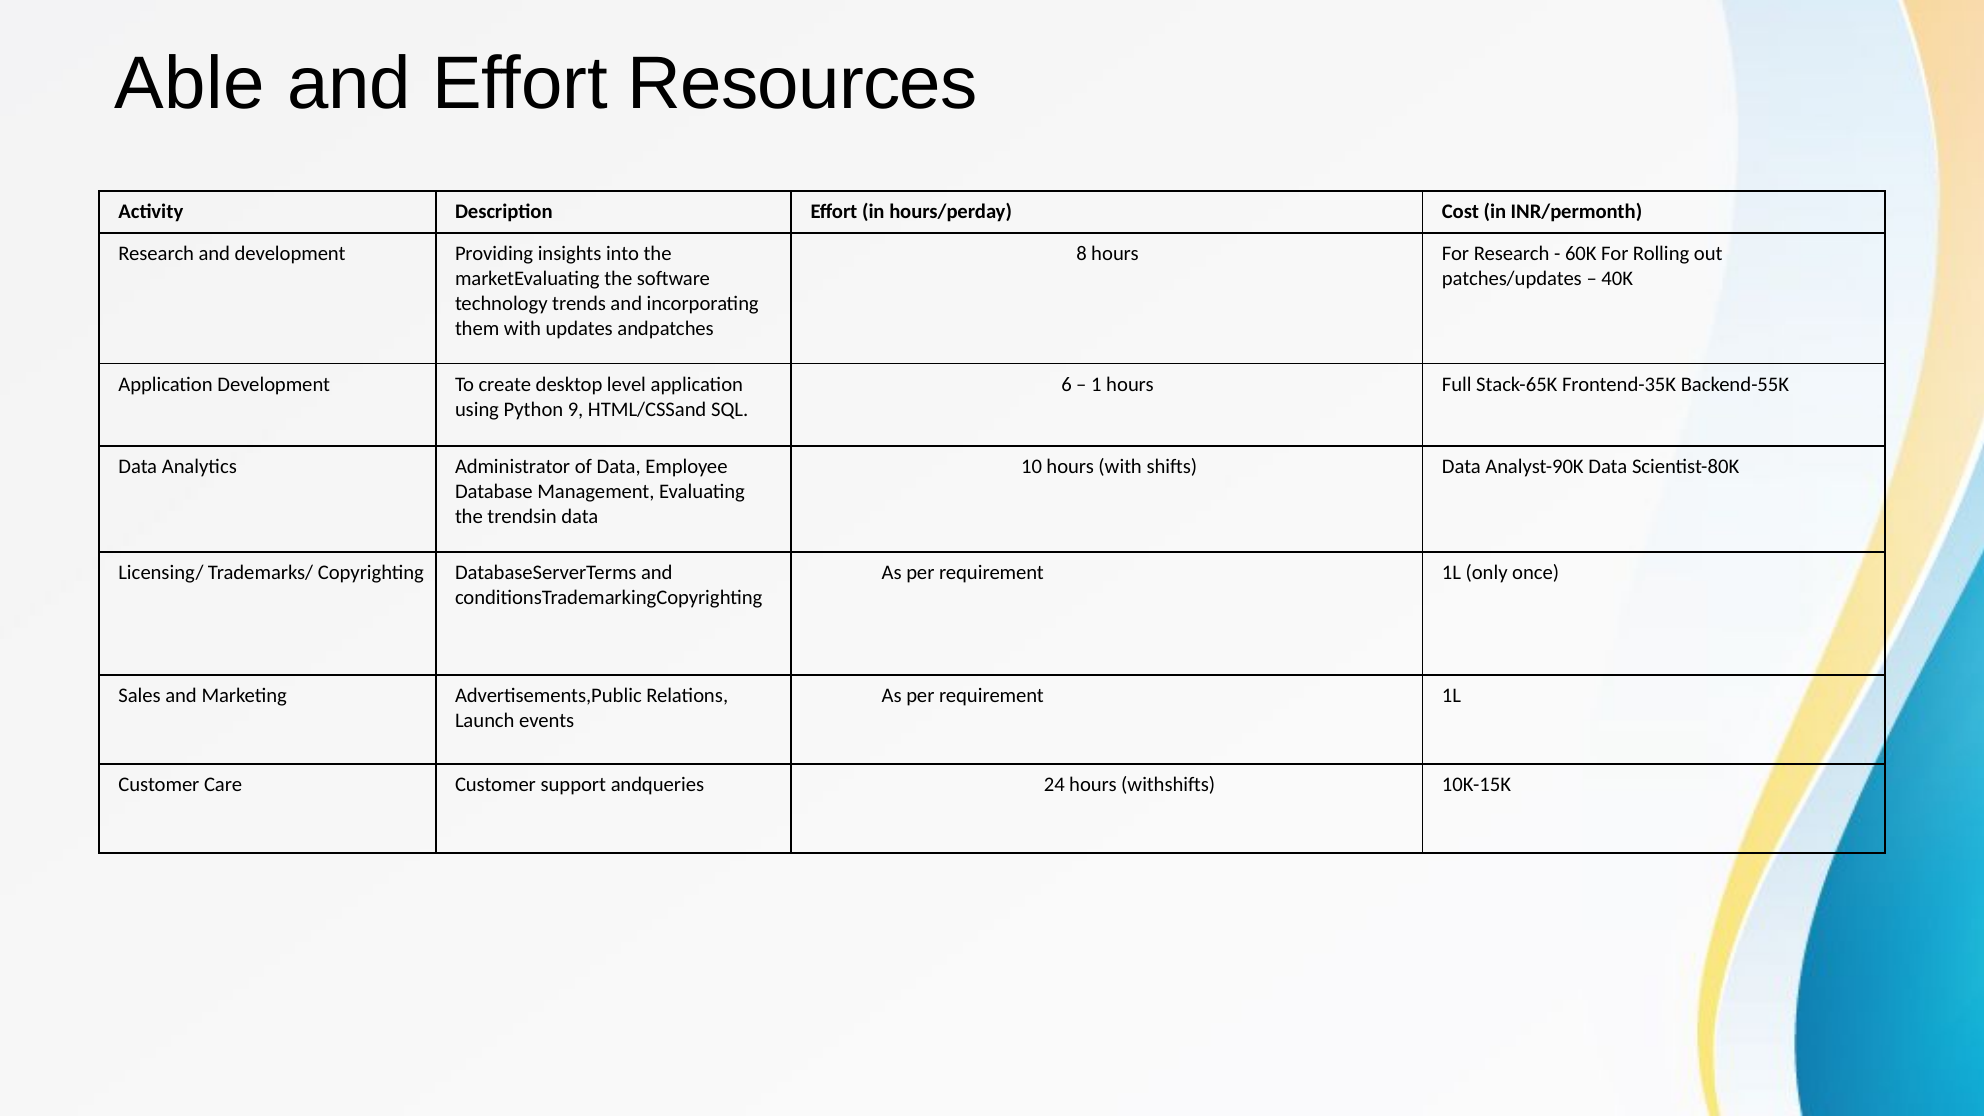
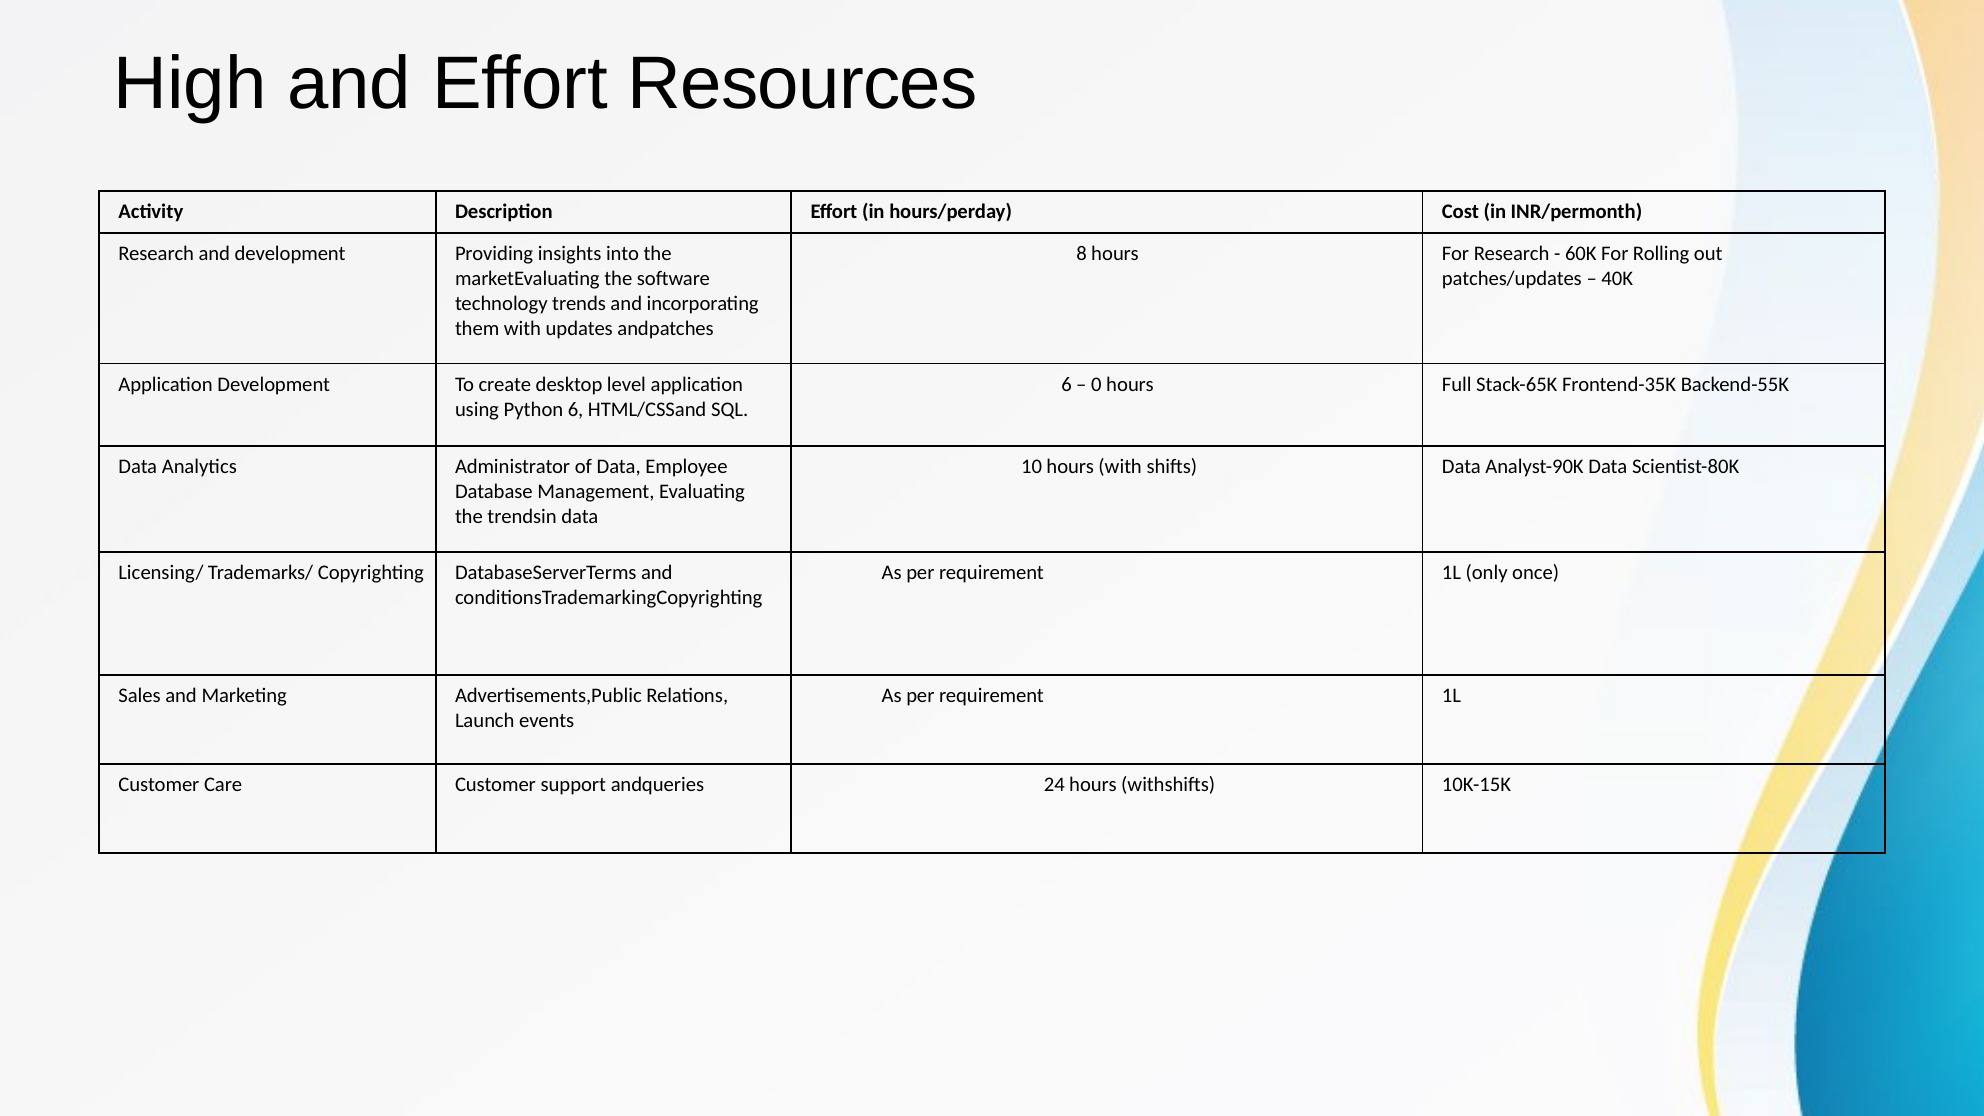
Able: Able -> High
1: 1 -> 0
Python 9: 9 -> 6
